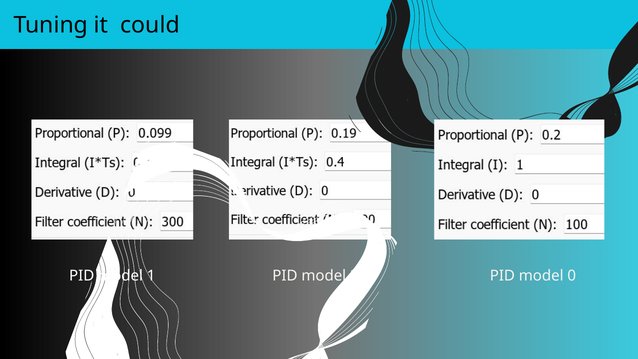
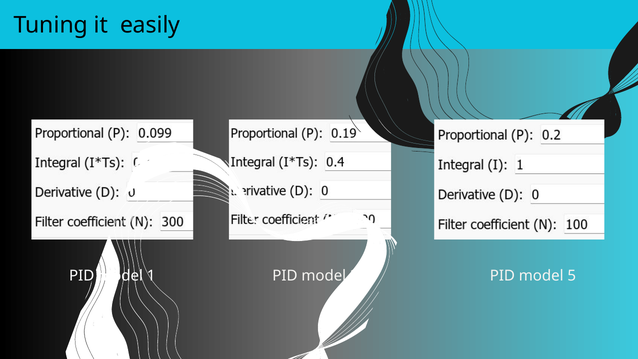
could: could -> easily
0: 0 -> 5
